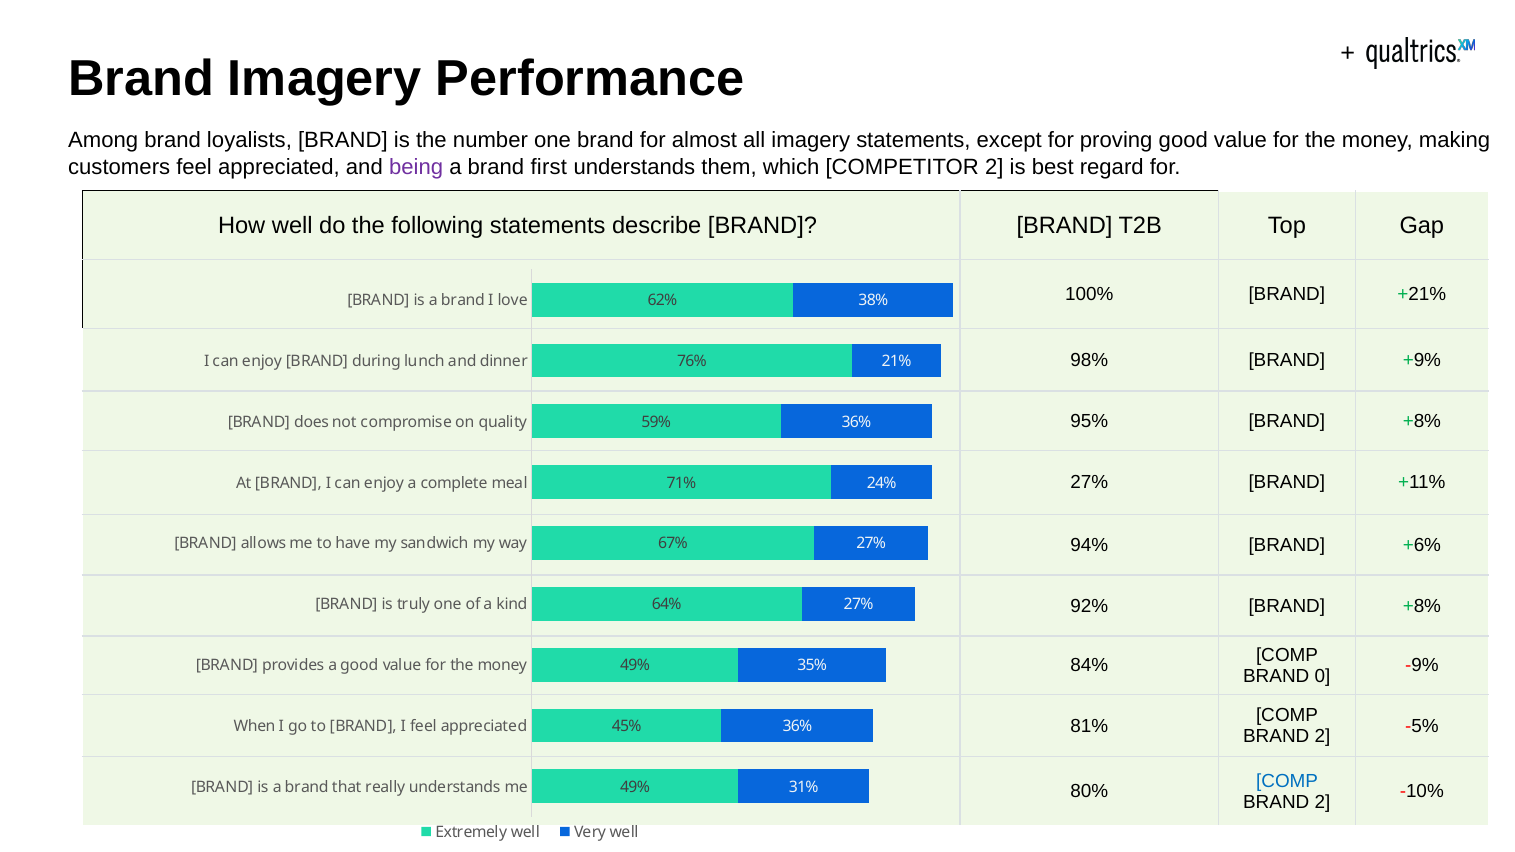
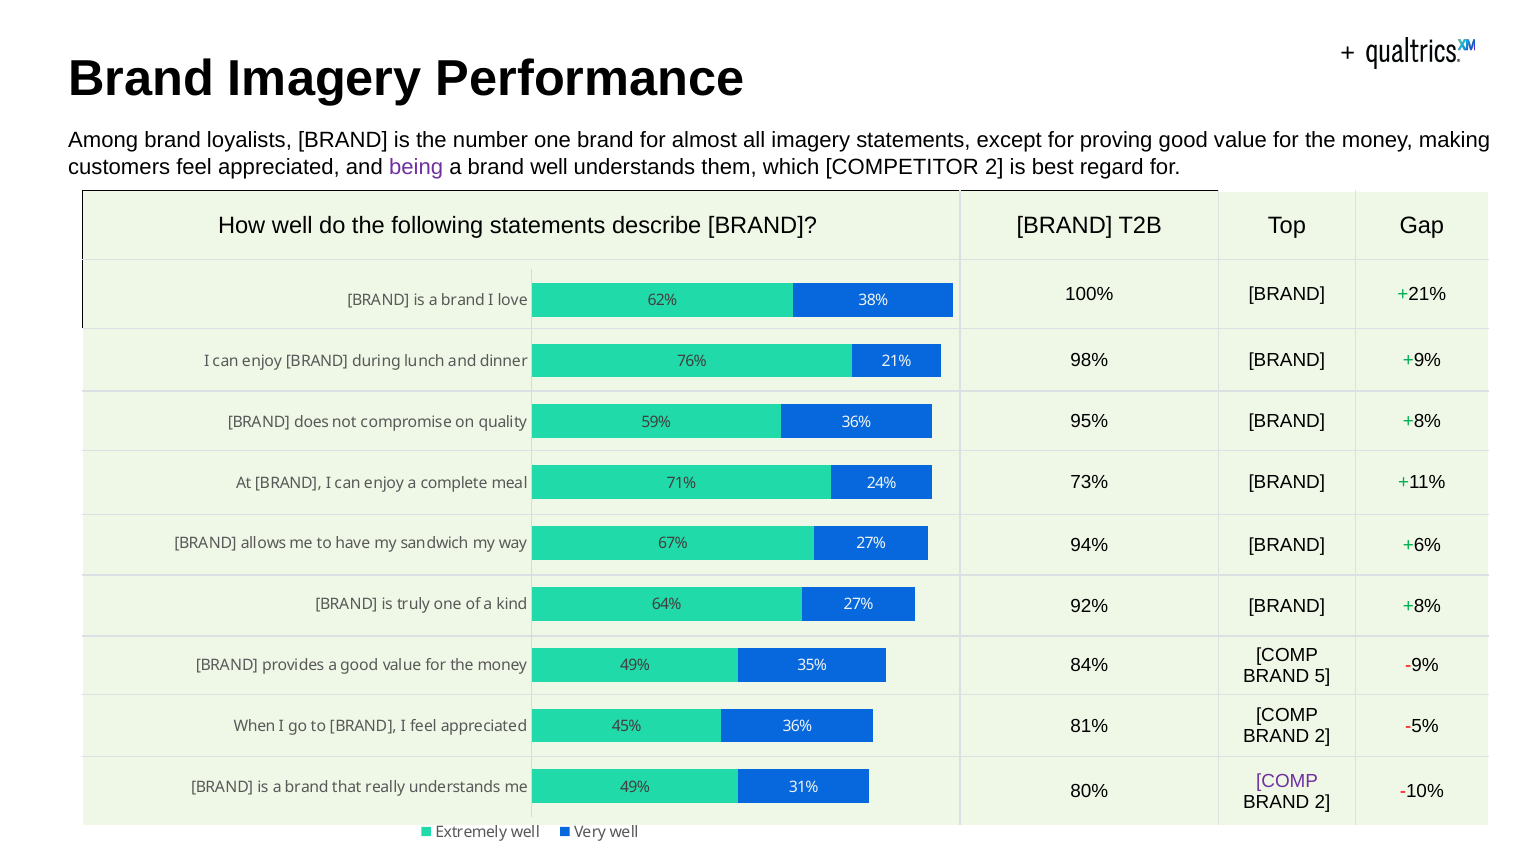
brand first: first -> well
27% at (1089, 483): 27% -> 73%
0: 0 -> 5
COMP at (1287, 781) colour: blue -> purple
